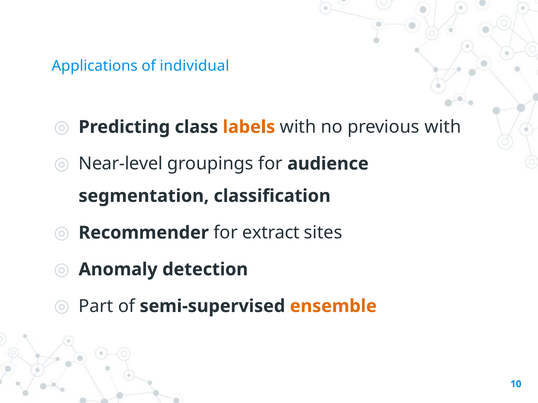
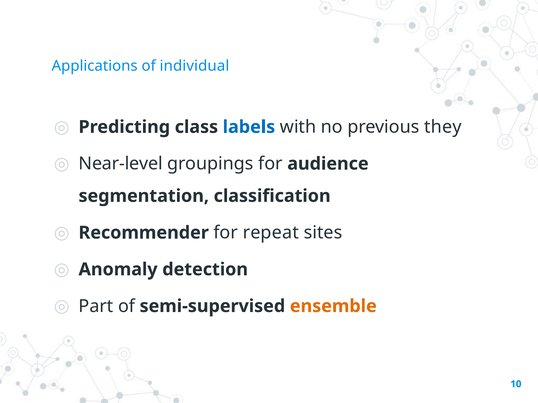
labels colour: orange -> blue
previous with: with -> they
extract: extract -> repeat
